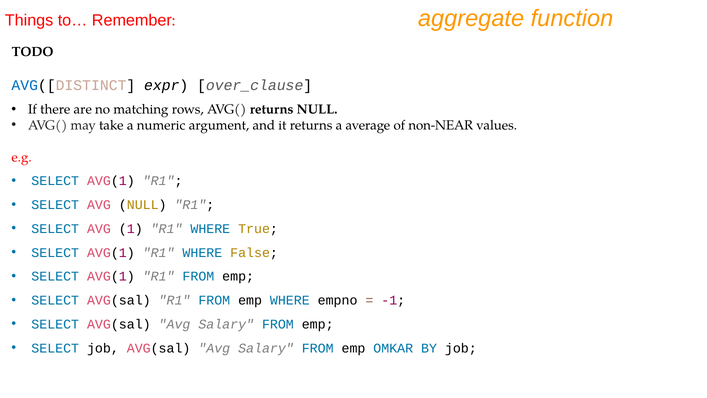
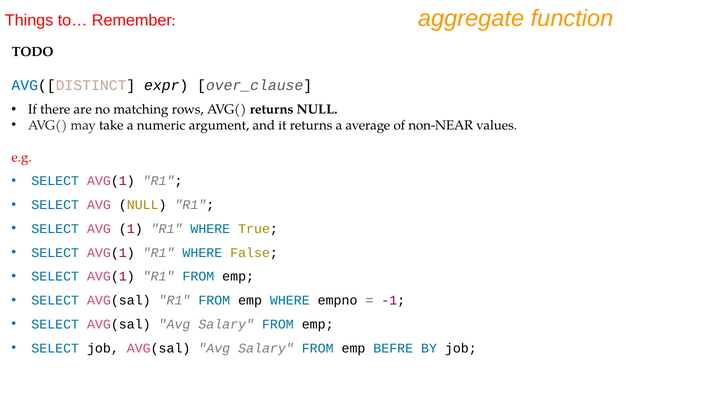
OMKAR: OMKAR -> BEFRE
